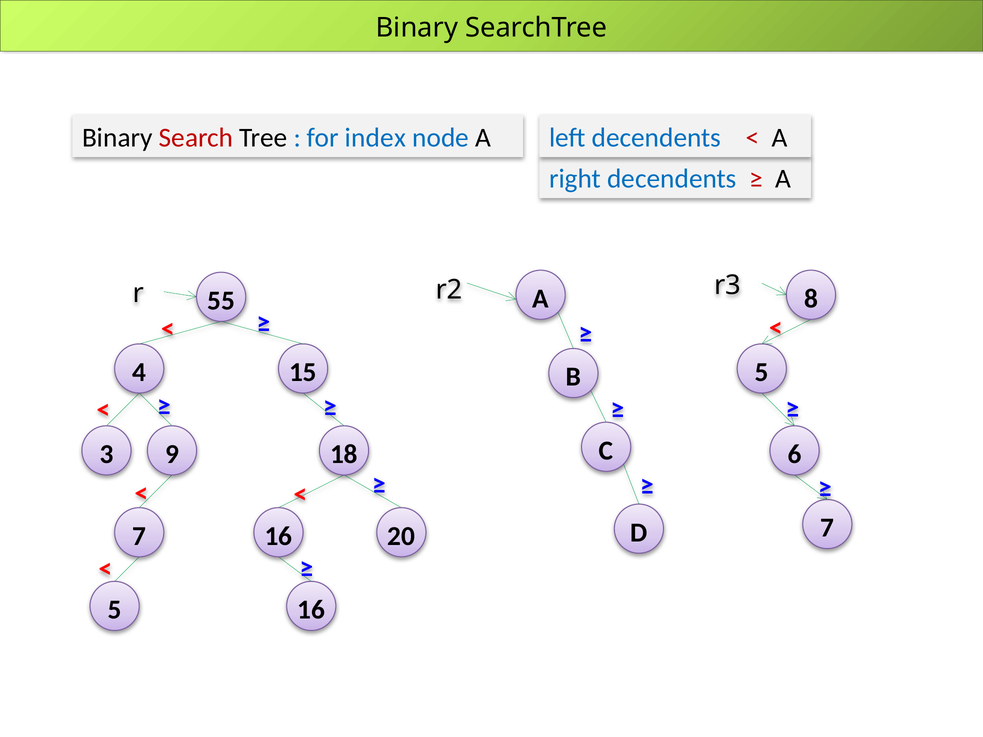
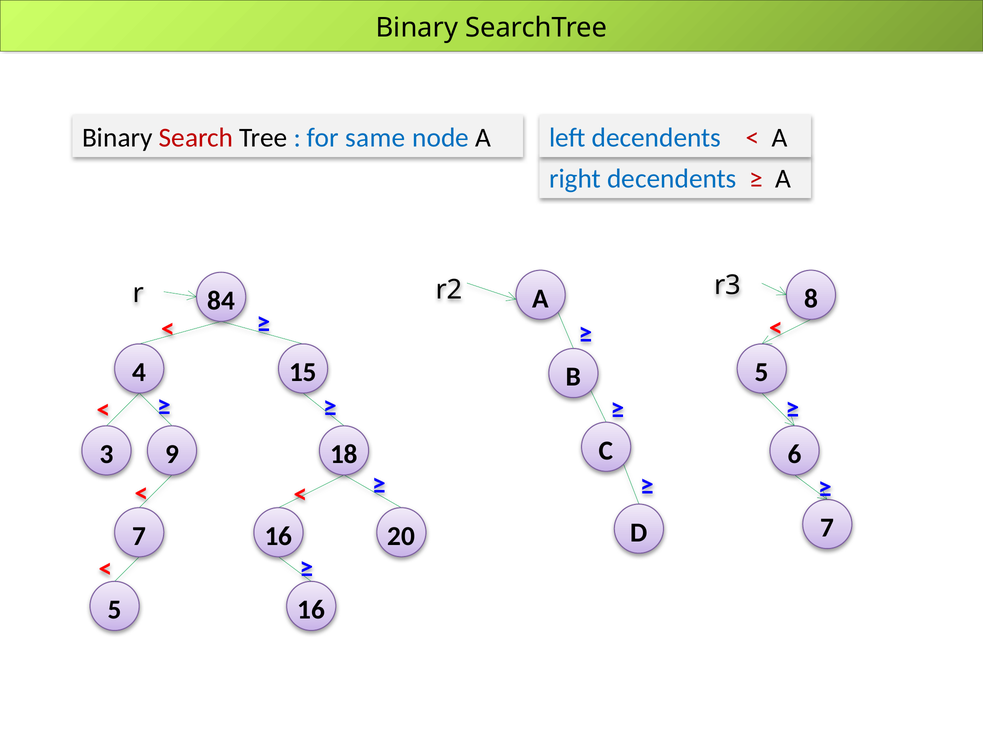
index: index -> same
55: 55 -> 84
